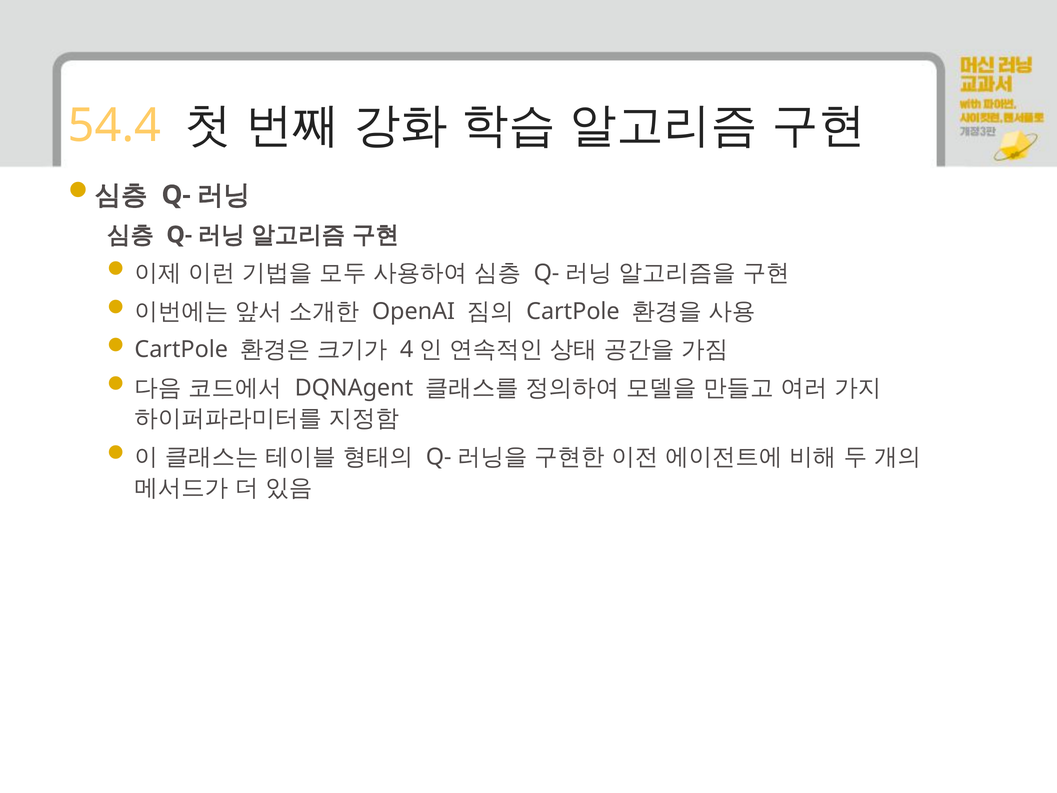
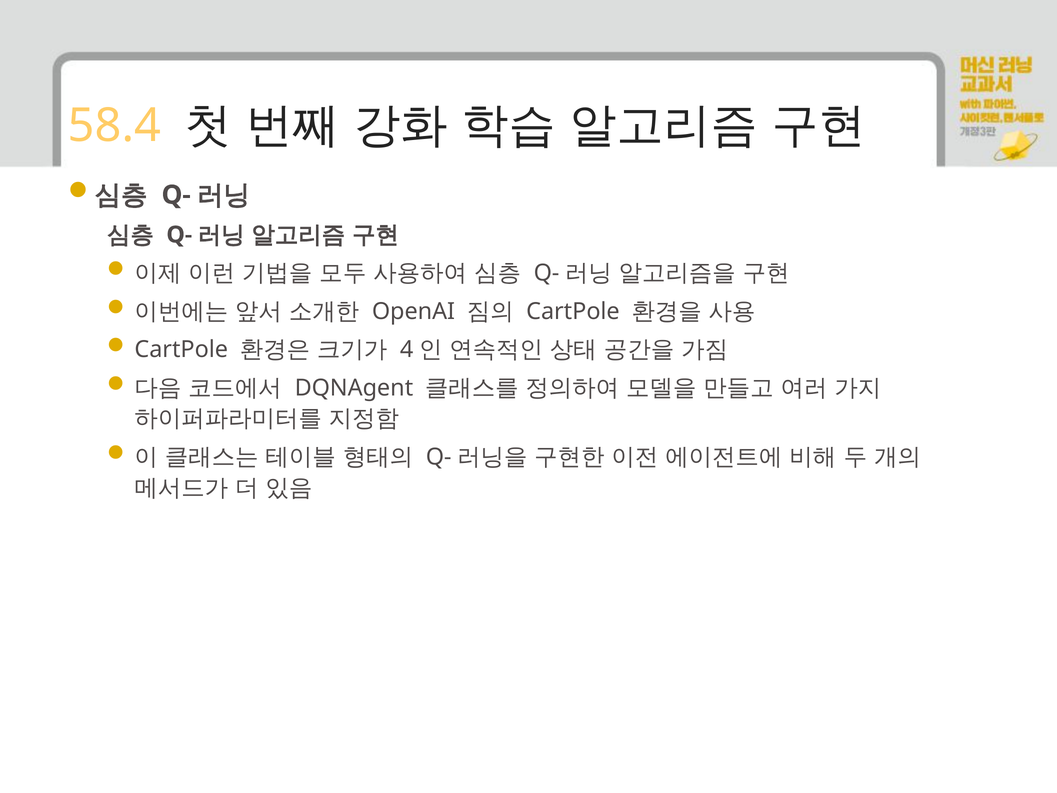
54.4: 54.4 -> 58.4
